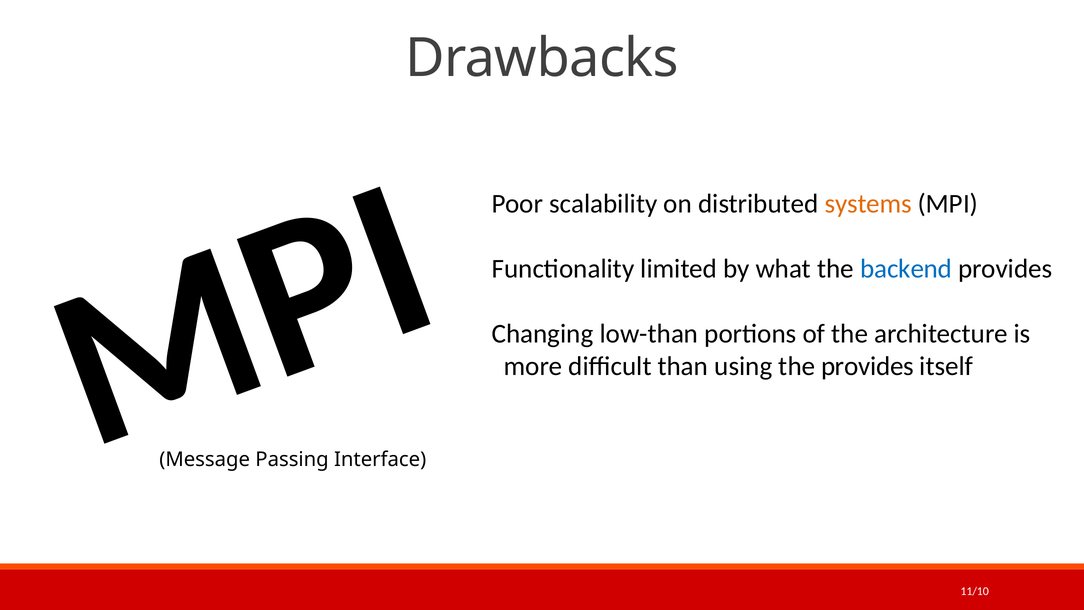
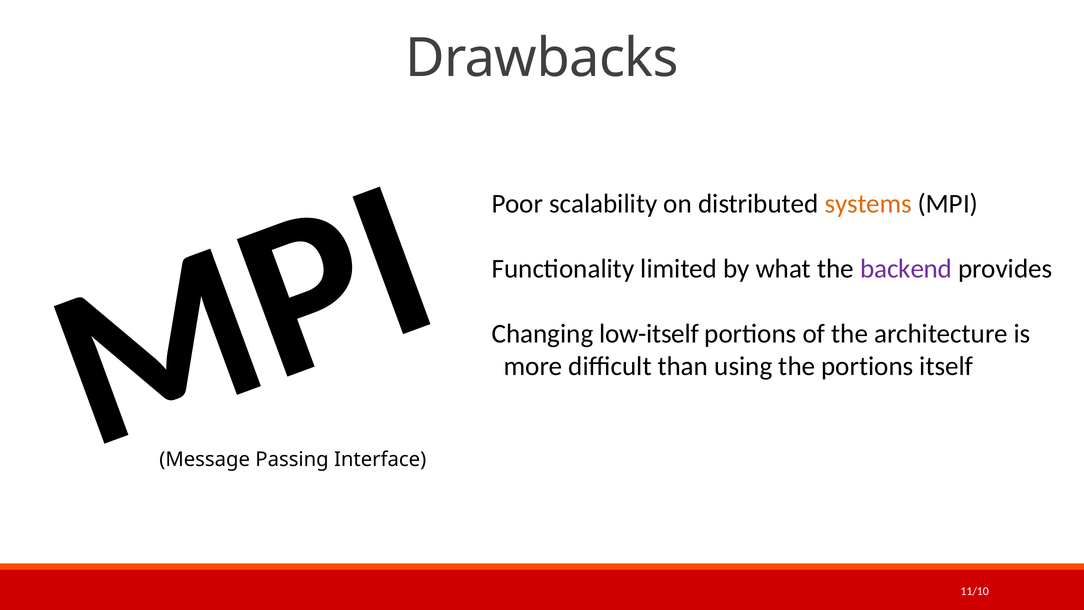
backend colour: blue -> purple
low-than: low-than -> low-itself
the provides: provides -> portions
